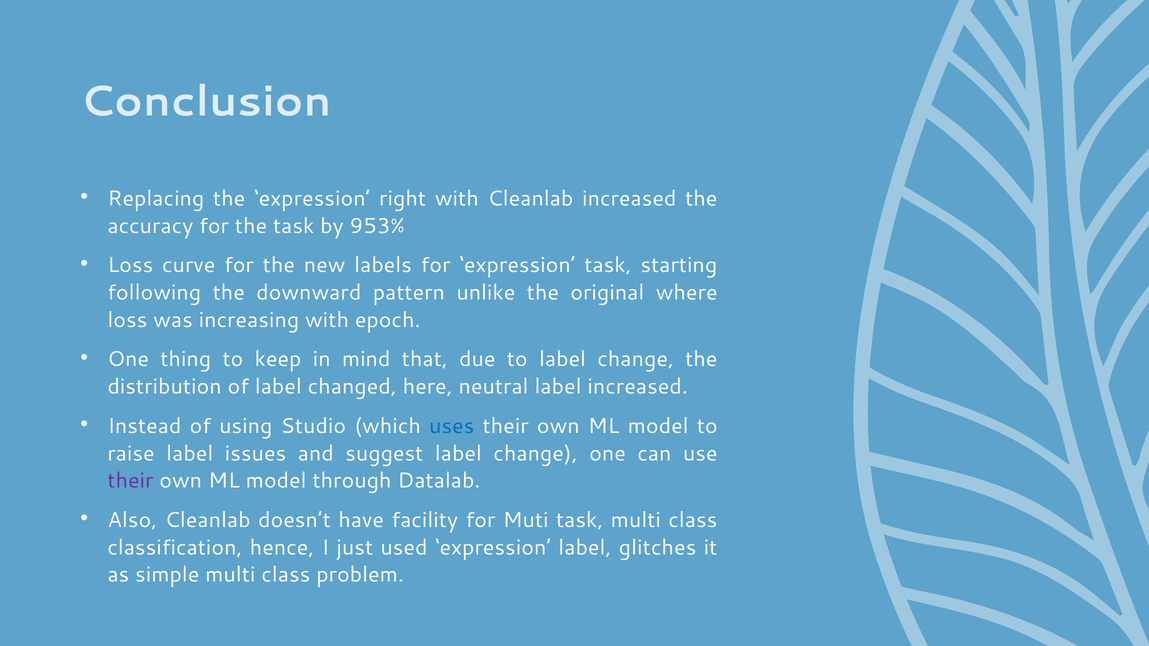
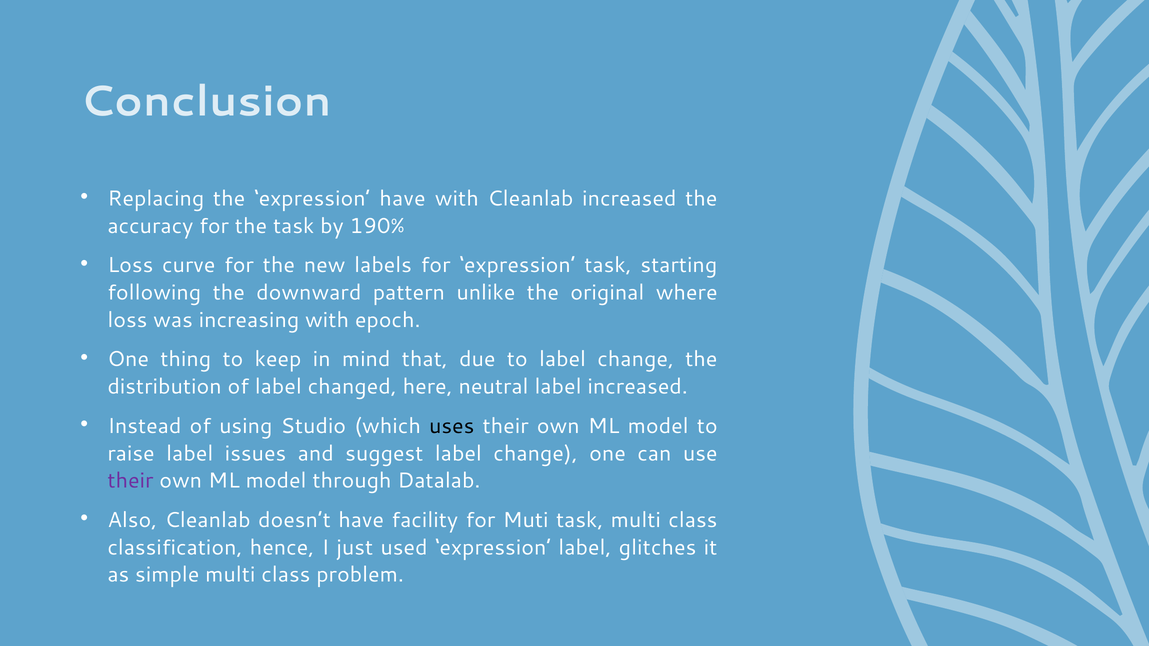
expression right: right -> have
953%: 953% -> 190%
uses colour: blue -> black
